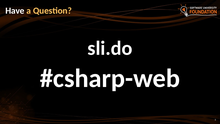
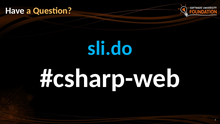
sli.do colour: white -> light blue
